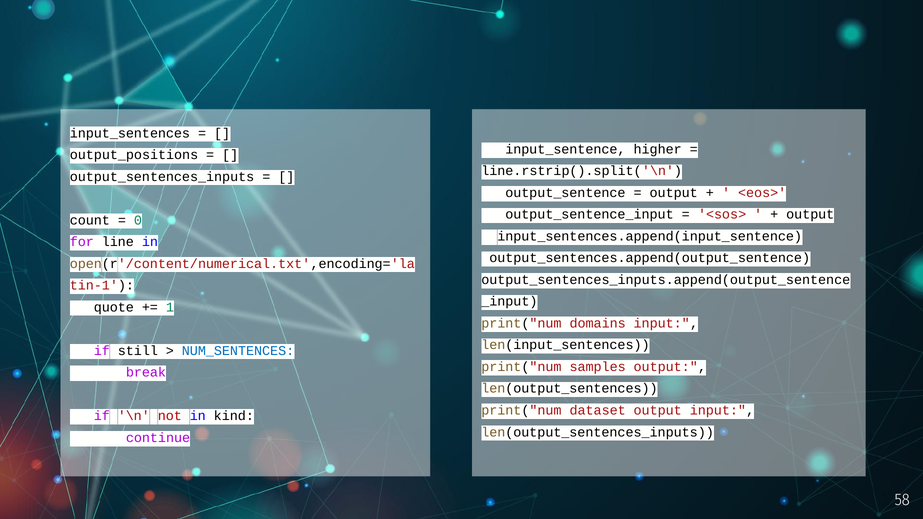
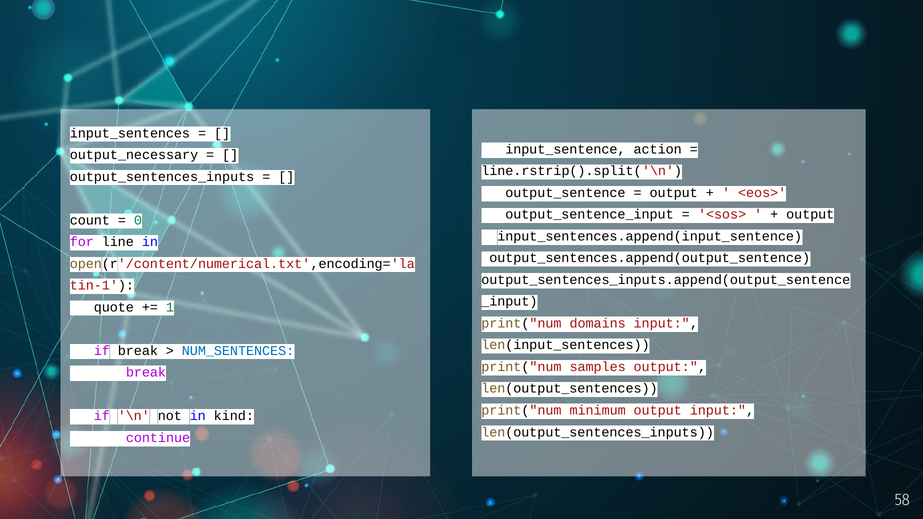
higher: higher -> action
output_positions: output_positions -> output_necessary
if still: still -> break
dataset: dataset -> minimum
not colour: red -> black
